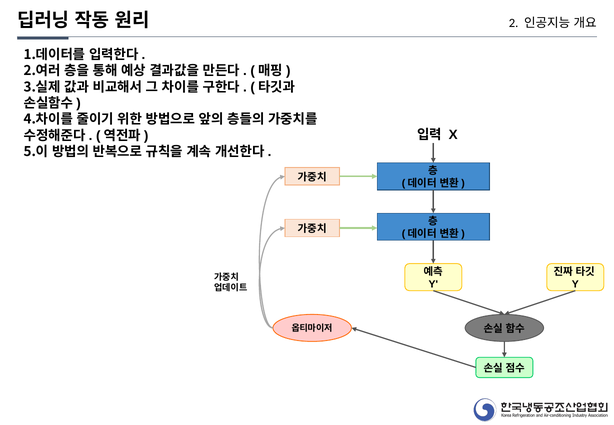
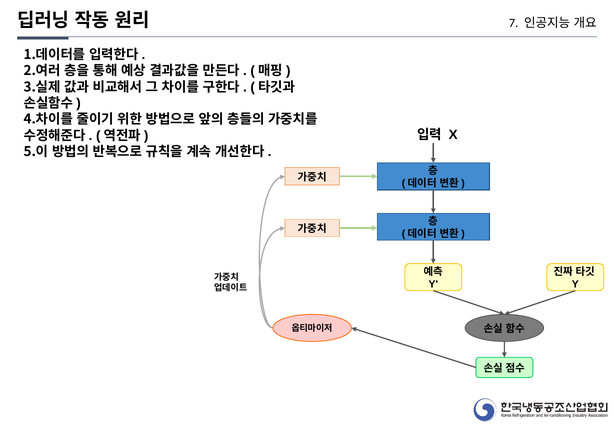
2: 2 -> 7
